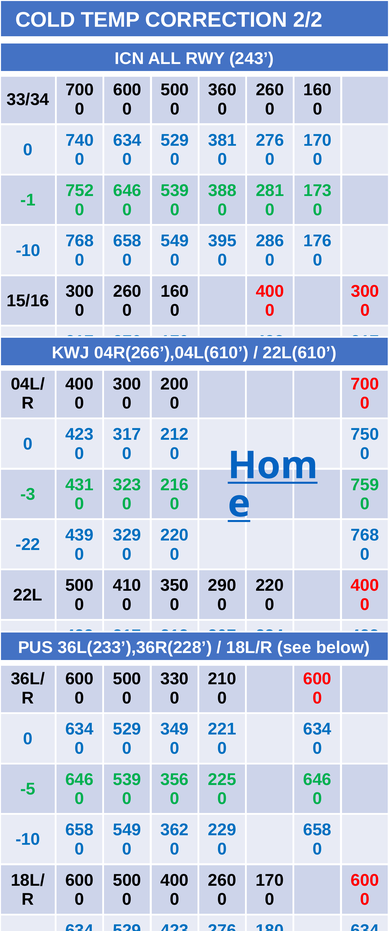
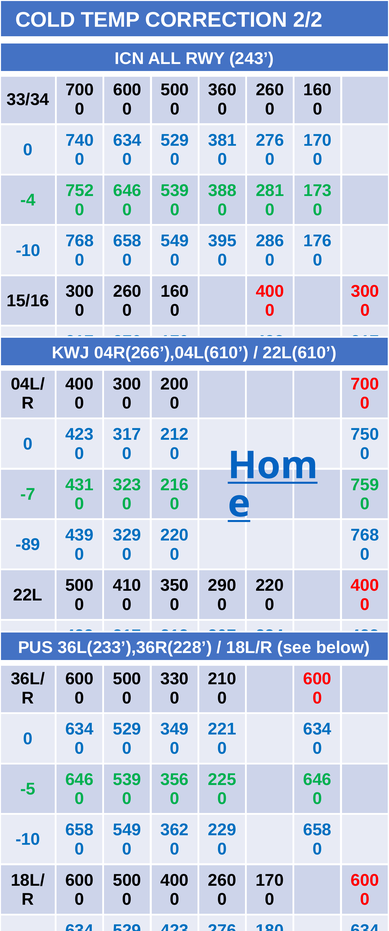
-1: -1 -> -4
-3: -3 -> -7
-22: -22 -> -89
